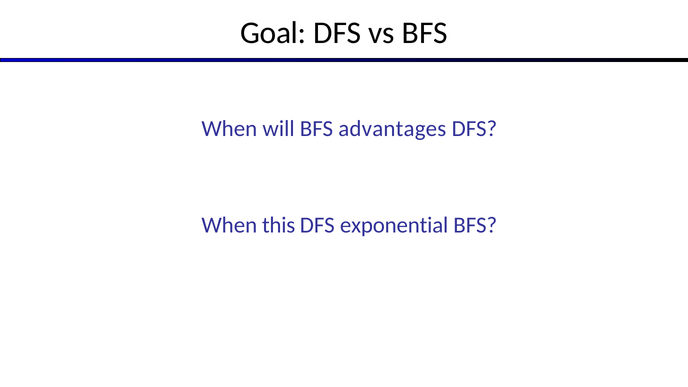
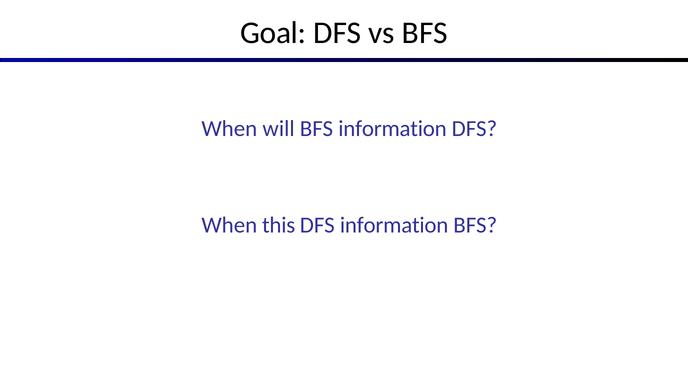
BFS advantages: advantages -> information
DFS exponential: exponential -> information
